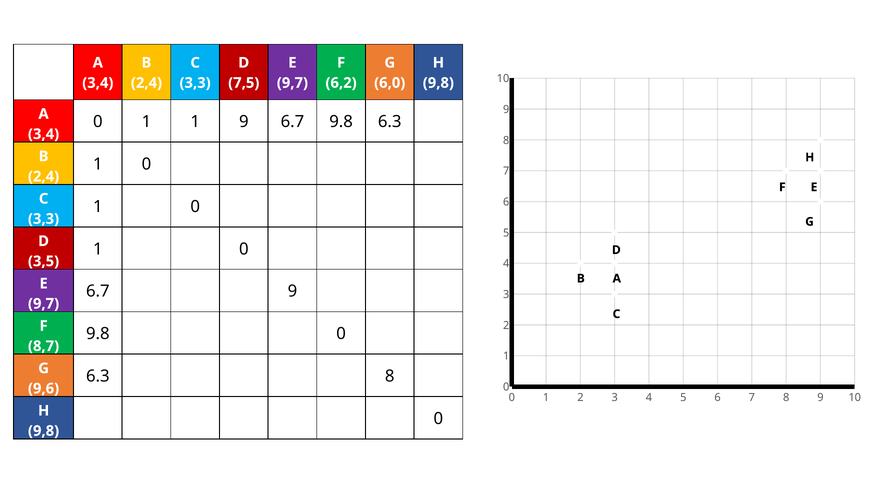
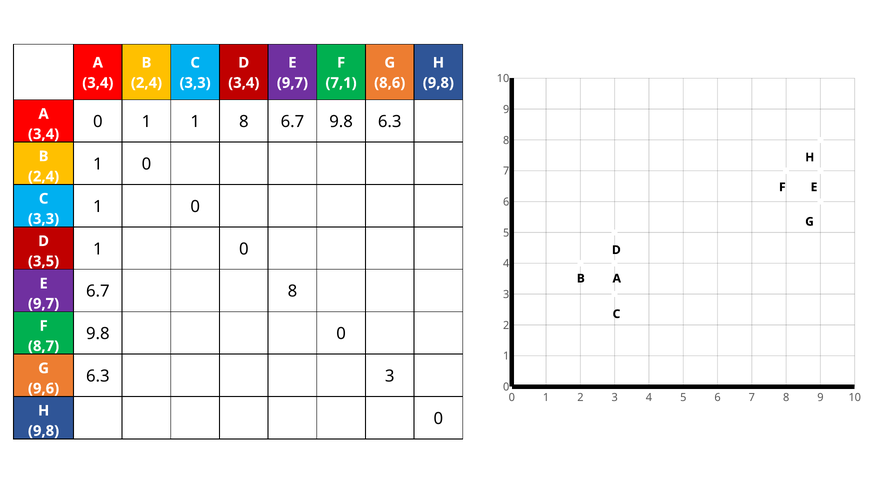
7,5 at (244, 83): 7,5 -> 3,4
6,2: 6,2 -> 7,1
6,0: 6,0 -> 8,6
1 9: 9 -> 8
6.7 9: 9 -> 8
6.3 8: 8 -> 3
